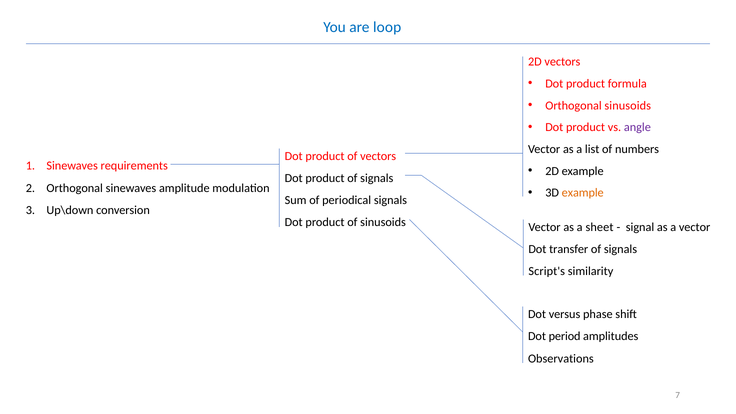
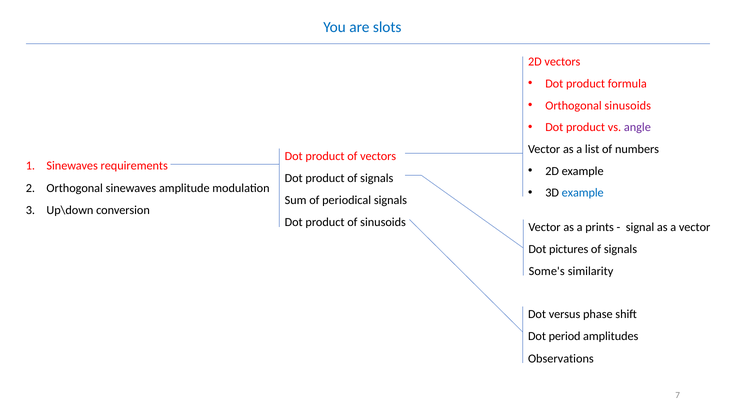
loop: loop -> slots
example at (583, 193) colour: orange -> blue
sheet: sheet -> prints
transfer: transfer -> pictures
Script's: Script's -> Some's
